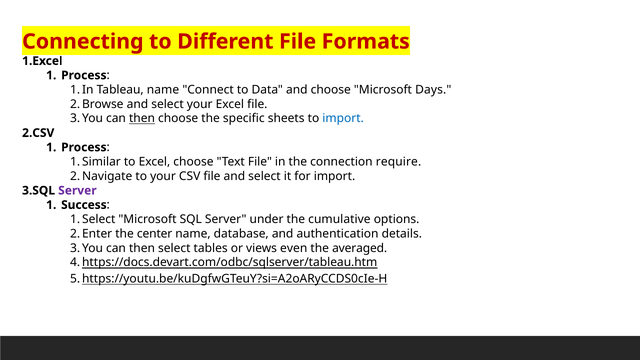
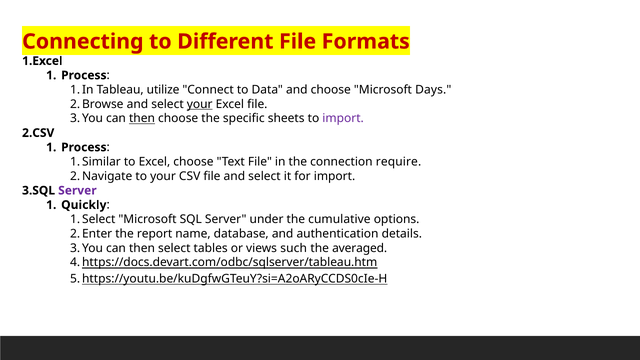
Tableau name: name -> utilize
your at (200, 104) underline: none -> present
import at (343, 119) colour: blue -> purple
Success: Success -> Quickly
center: center -> report
even: even -> such
